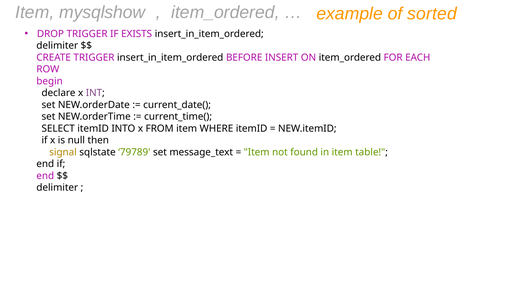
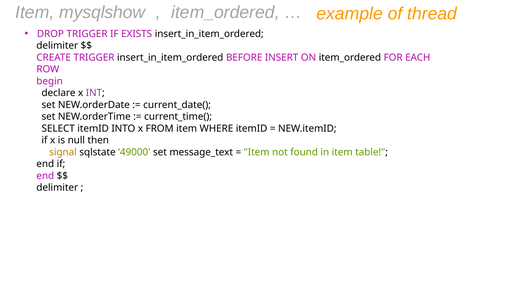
sorted: sorted -> thread
79789: 79789 -> 49000
